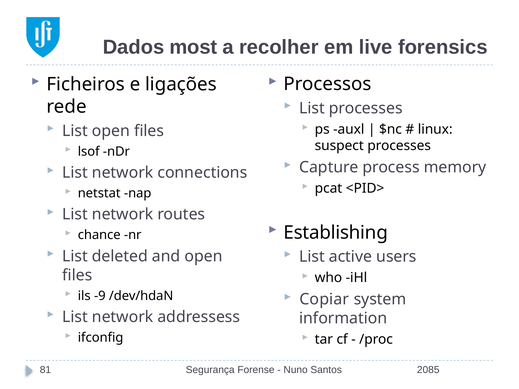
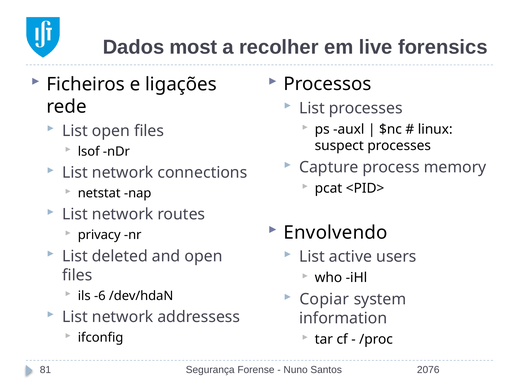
Establishing: Establishing -> Envolvendo
chance: chance -> privacy
-9: -9 -> -6
2085: 2085 -> 2076
